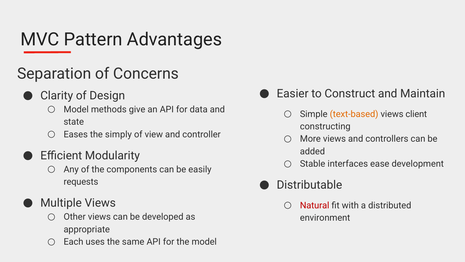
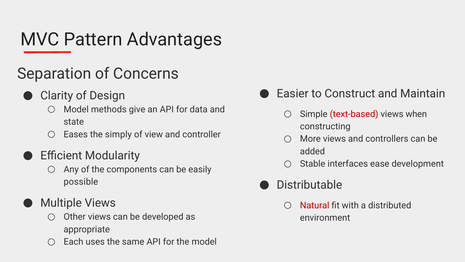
text-based colour: orange -> red
client: client -> when
requests: requests -> possible
